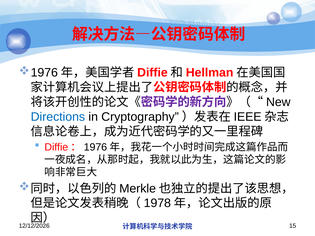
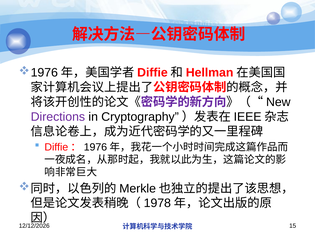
Directions colour: blue -> purple
